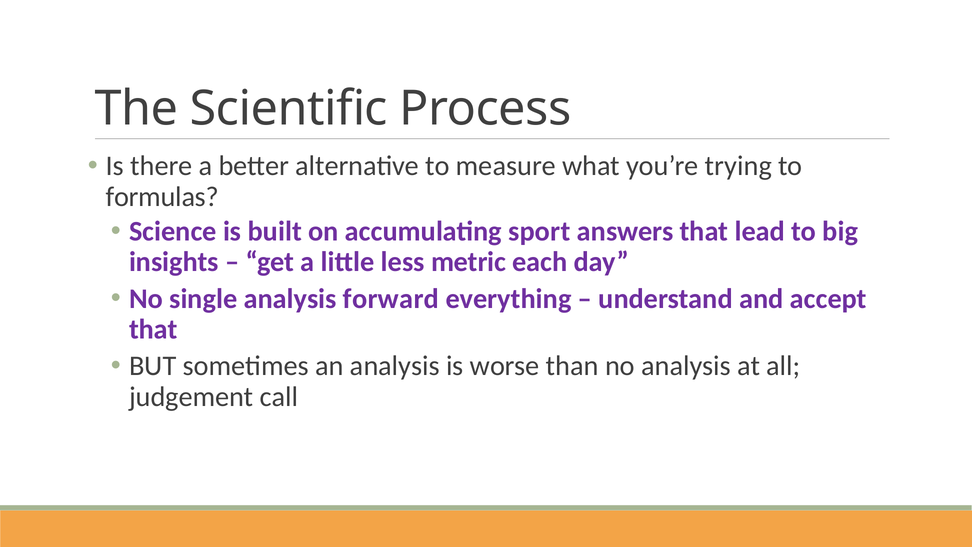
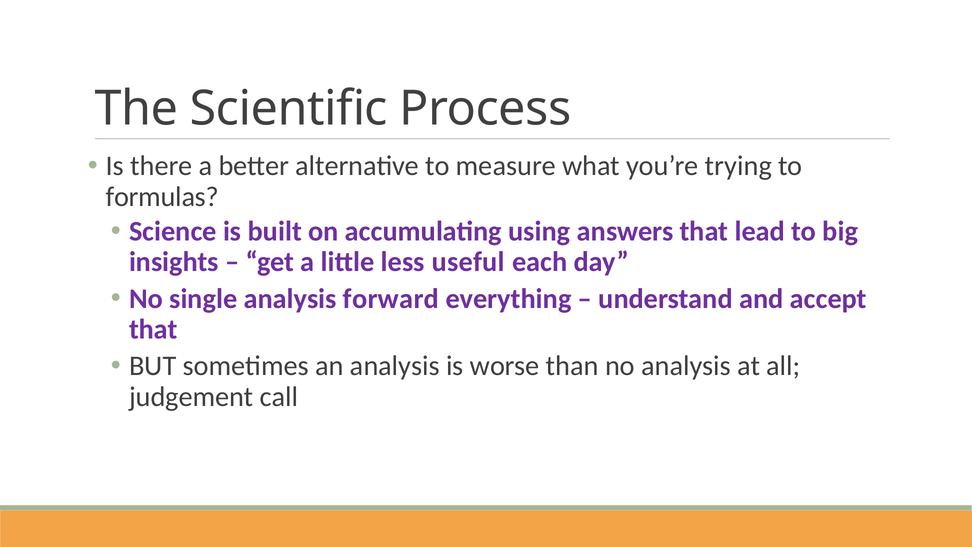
sport: sport -> using
metric: metric -> useful
